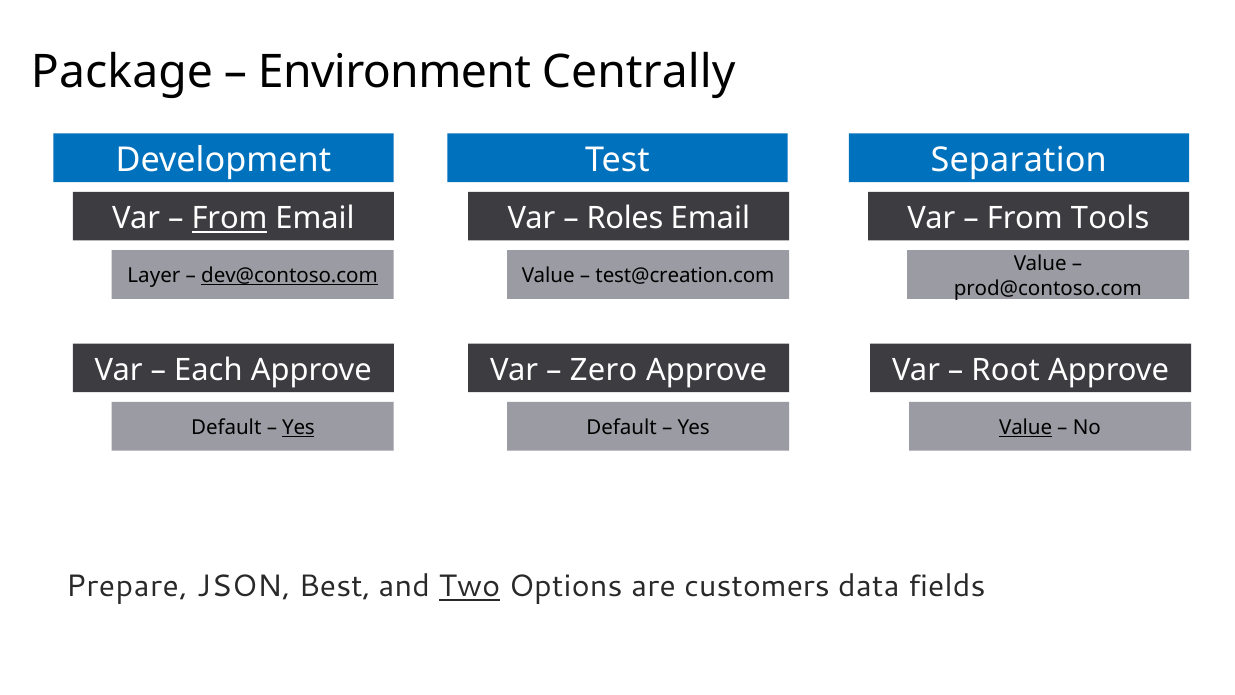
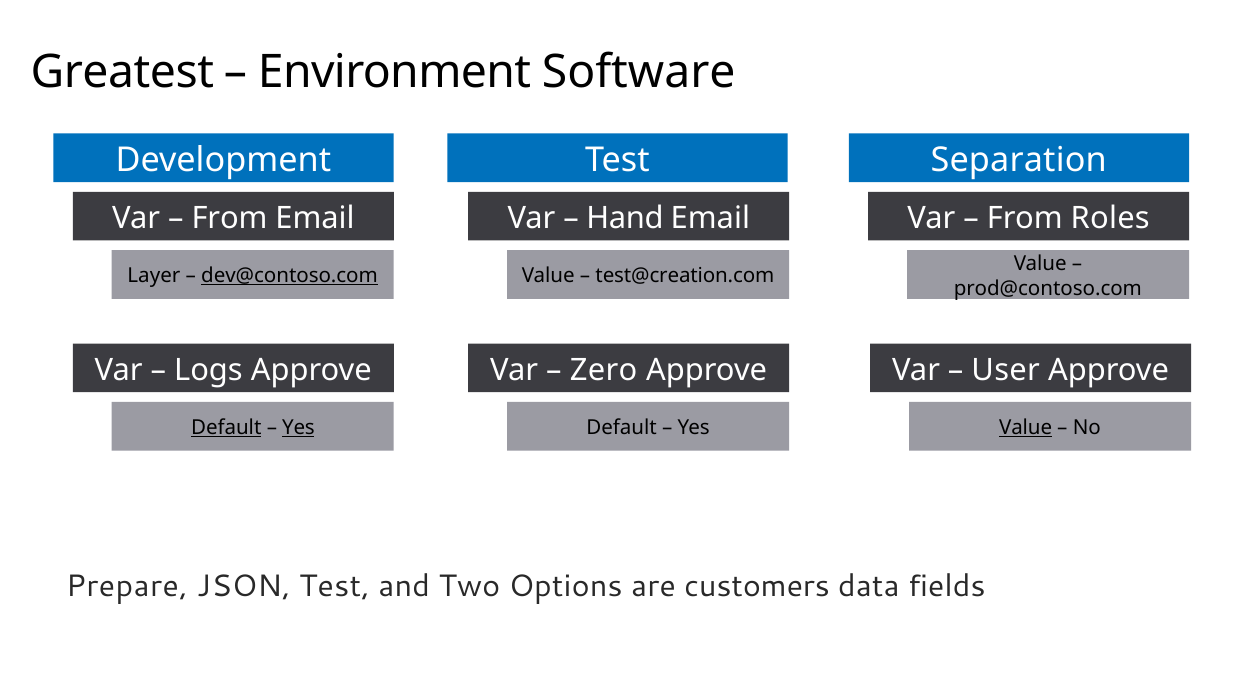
Package: Package -> Greatest
Centrally: Centrally -> Software
From at (229, 218) underline: present -> none
Roles: Roles -> Hand
Tools: Tools -> Roles
Each: Each -> Logs
Root: Root -> User
Default at (226, 428) underline: none -> present
JSON Best: Best -> Test
Two underline: present -> none
